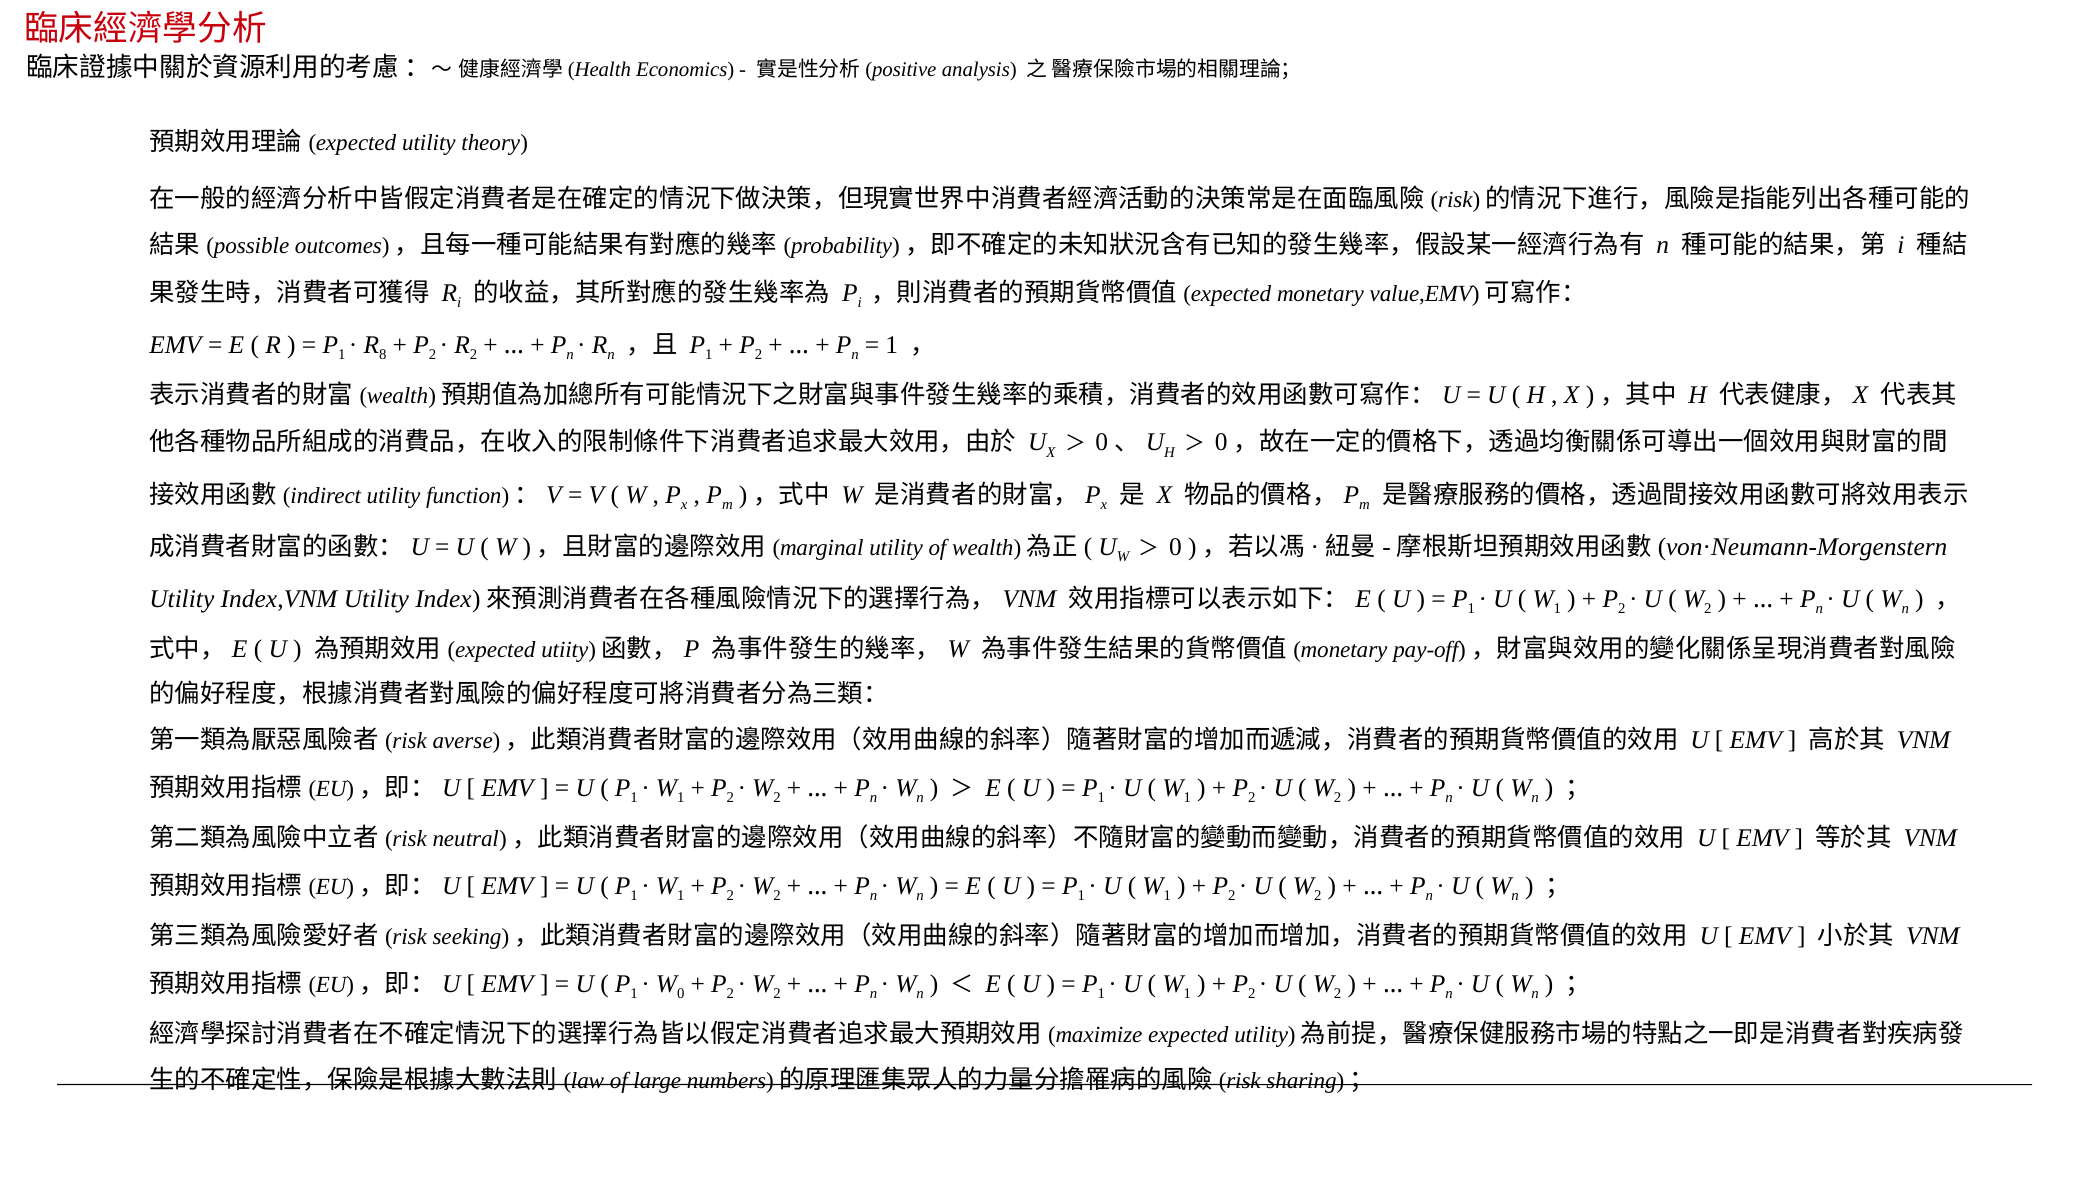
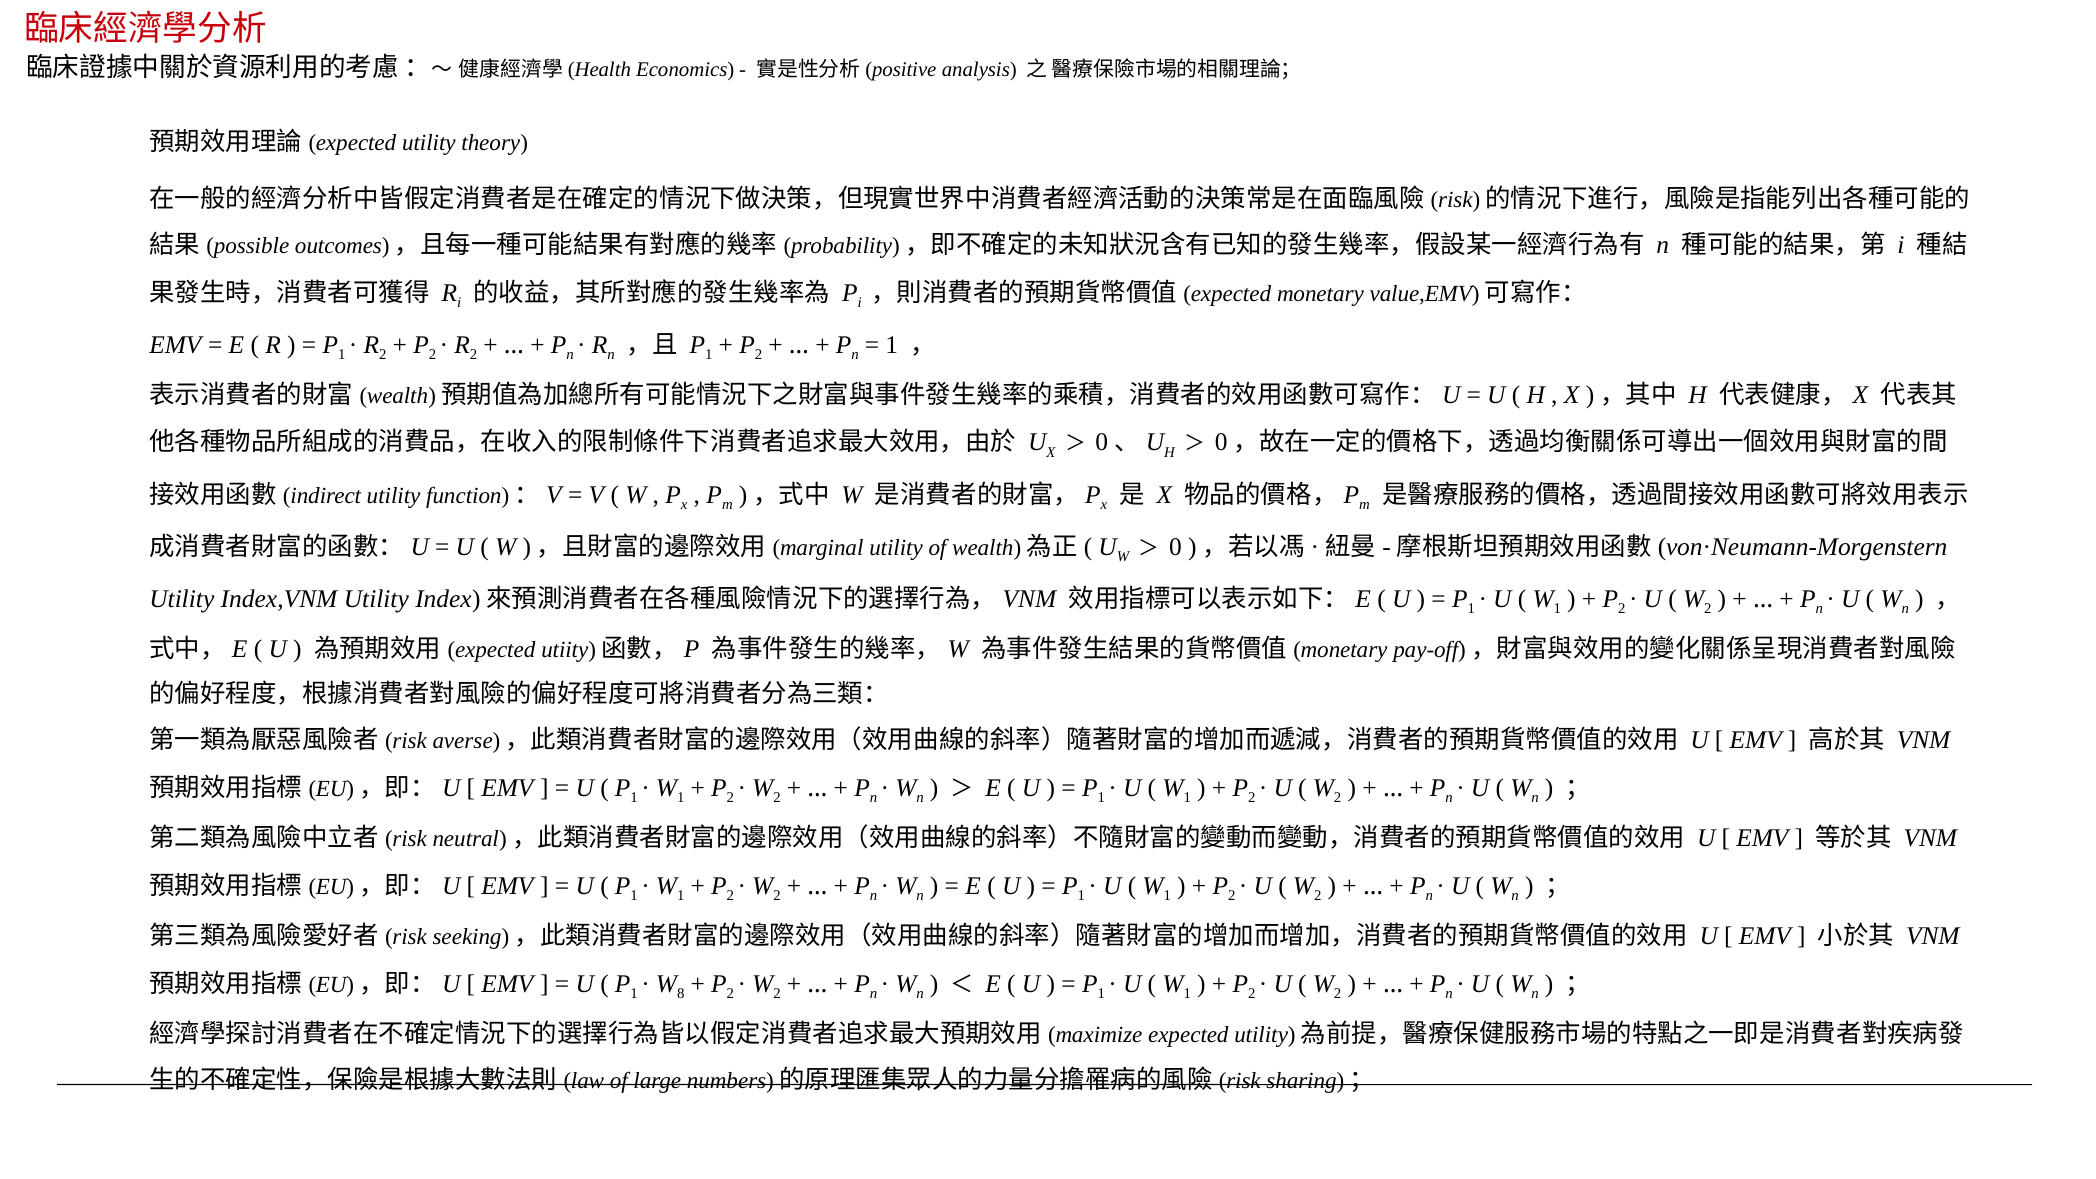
8 at (383, 355): 8 -> 2
W 0: 0 -> 8
